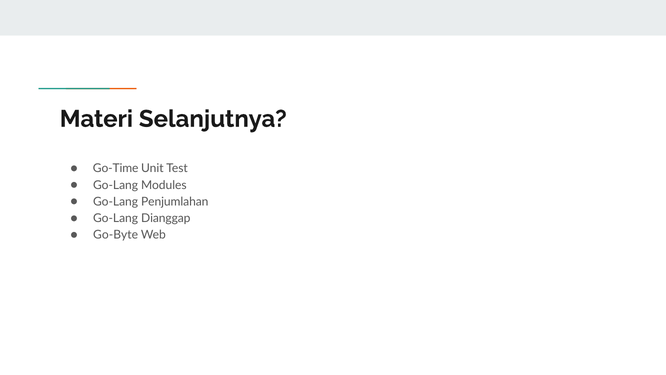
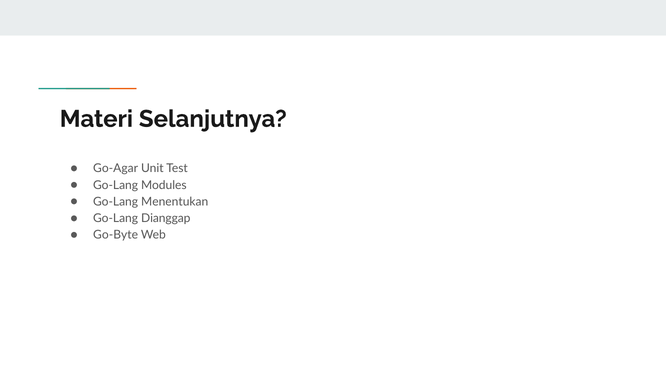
Go-Time: Go-Time -> Go-Agar
Penjumlahan: Penjumlahan -> Menentukan
